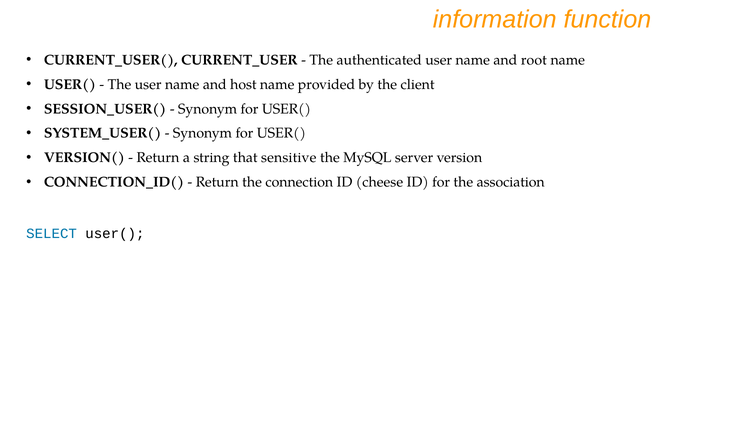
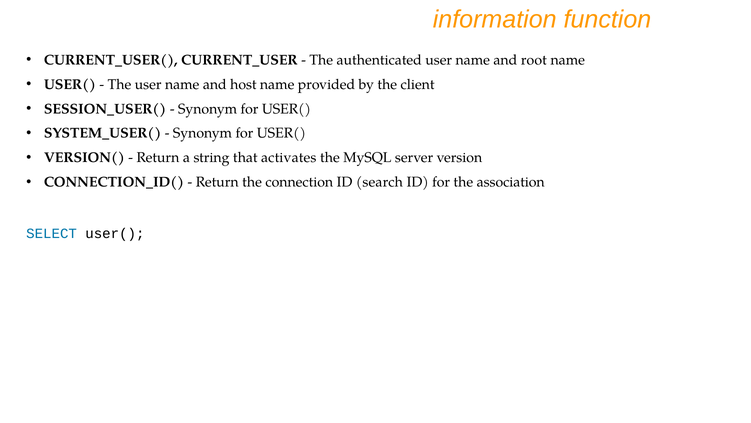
sensitive: sensitive -> activates
cheese: cheese -> search
